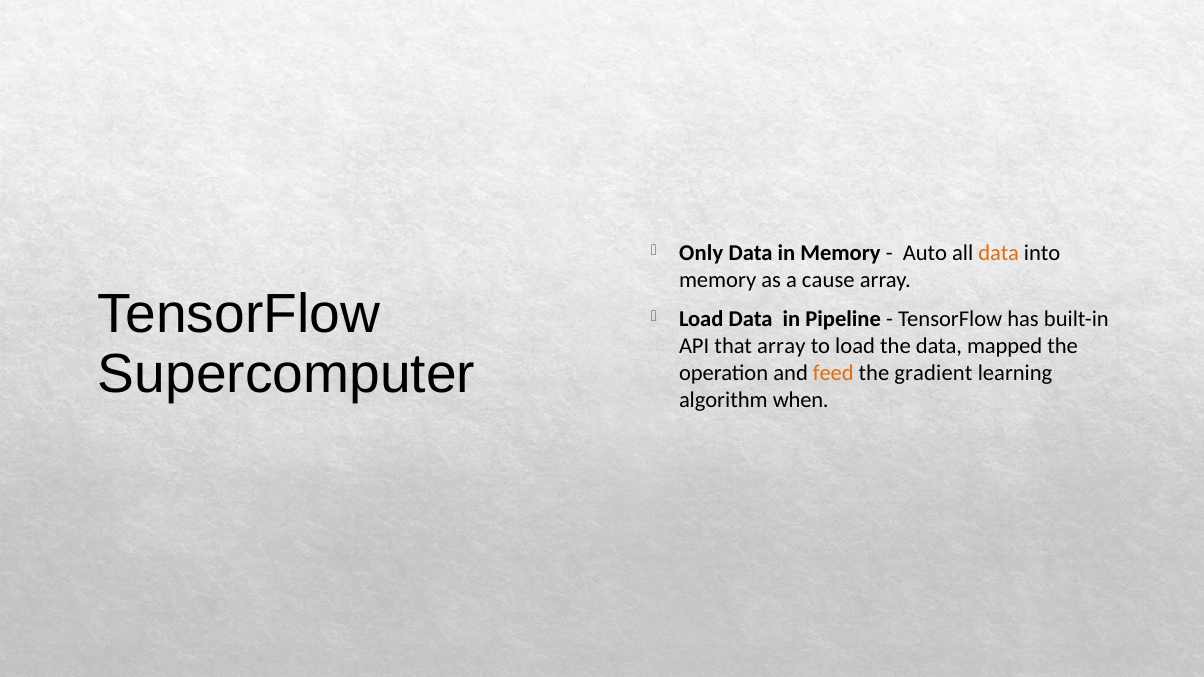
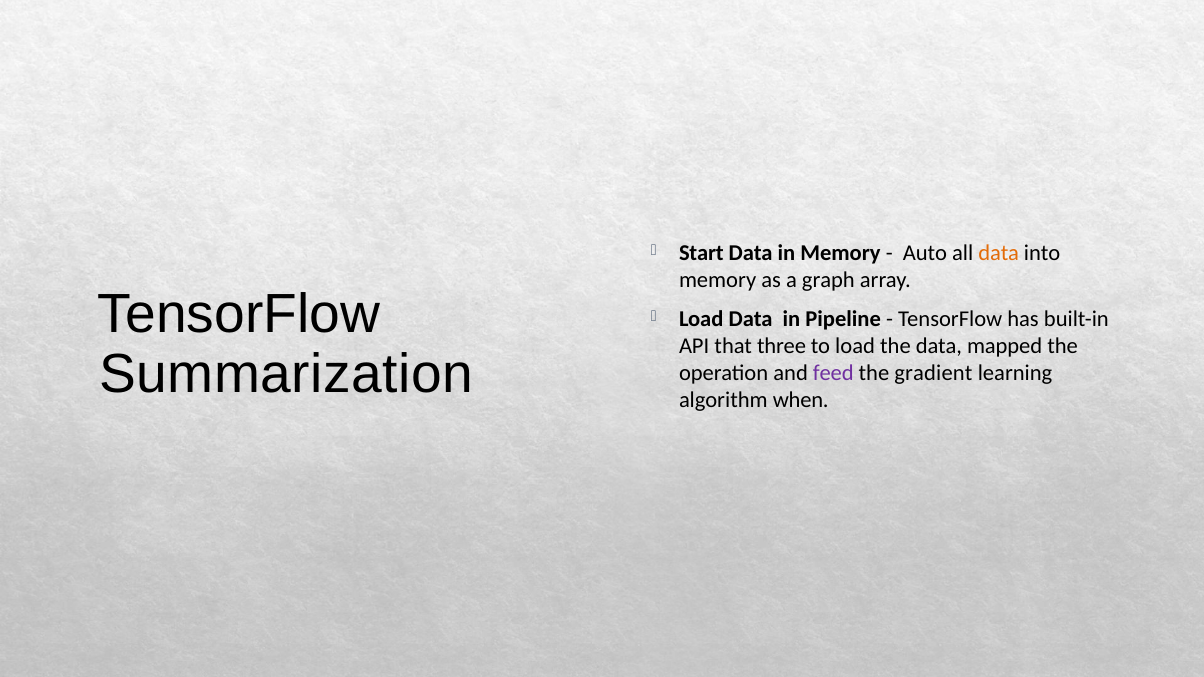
Only: Only -> Start
cause: cause -> graph
that array: array -> three
Supercomputer: Supercomputer -> Summarization
feed colour: orange -> purple
